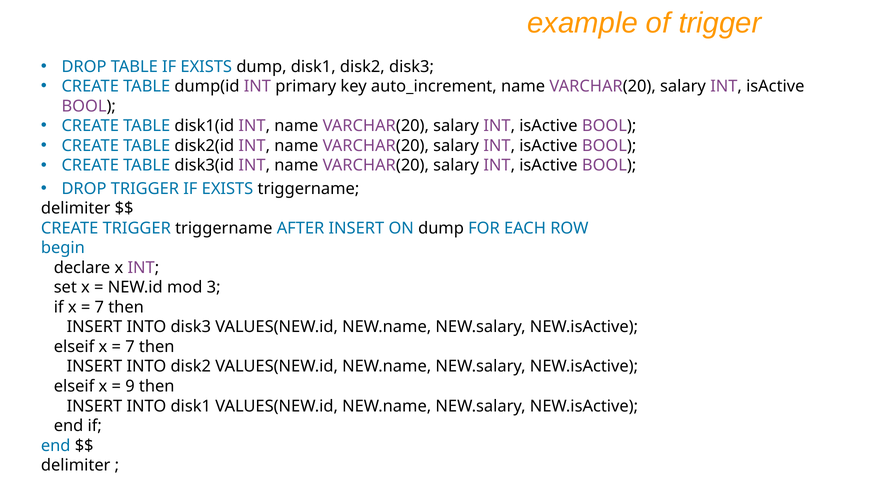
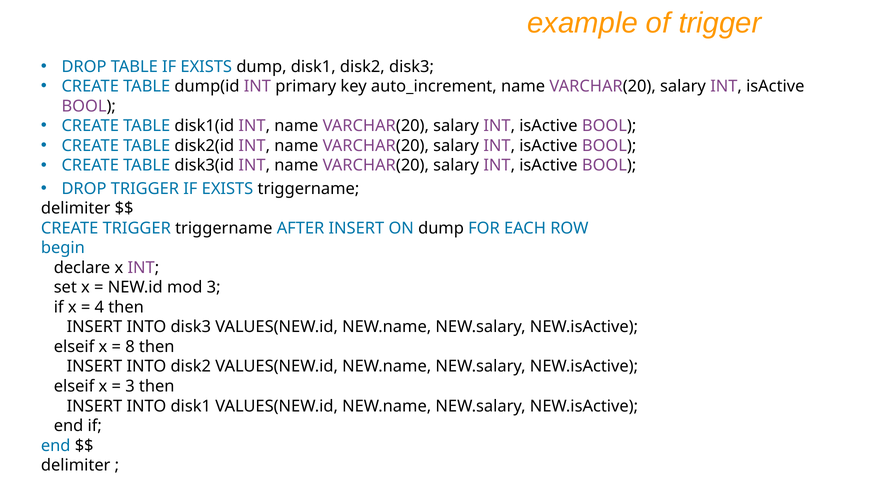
7 at (99, 307): 7 -> 4
7 at (130, 347): 7 -> 8
9 at (130, 386): 9 -> 3
